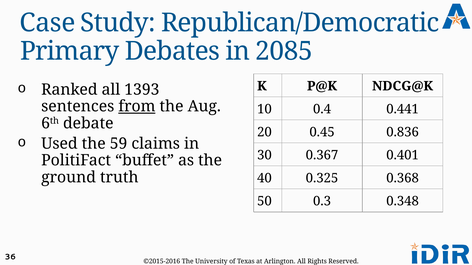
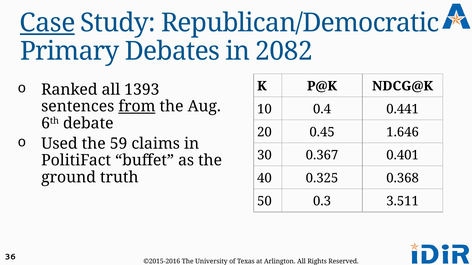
Case underline: none -> present
2085: 2085 -> 2082
0.836: 0.836 -> 1.646
0.348: 0.348 -> 3.511
